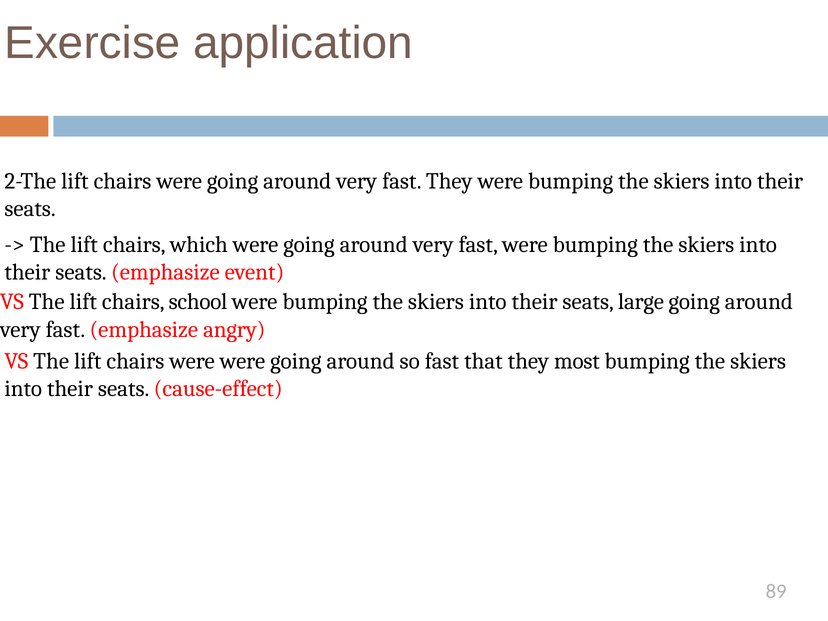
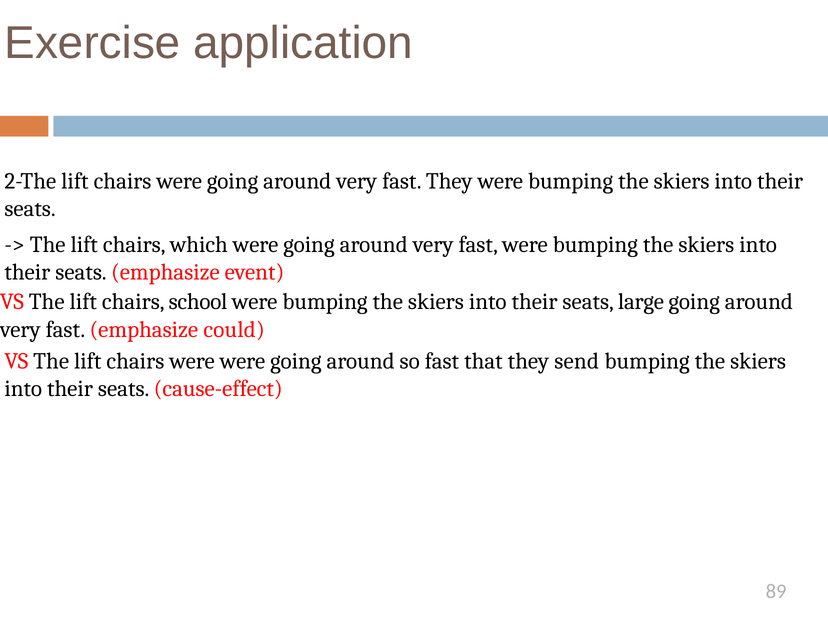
angry: angry -> could
most: most -> send
